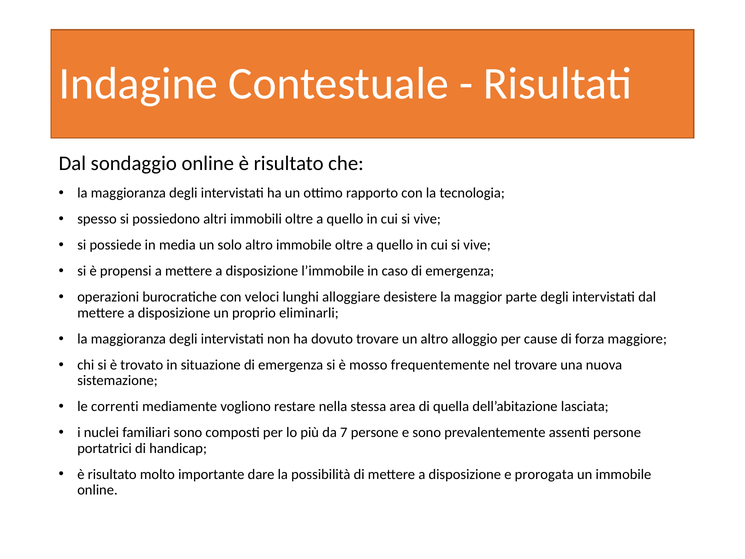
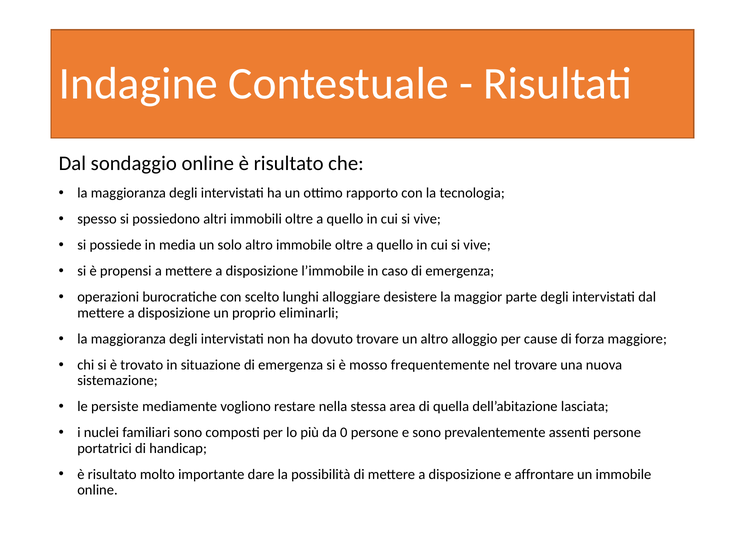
veloci: veloci -> scelto
correnti: correnti -> persiste
7: 7 -> 0
prorogata: prorogata -> affrontare
